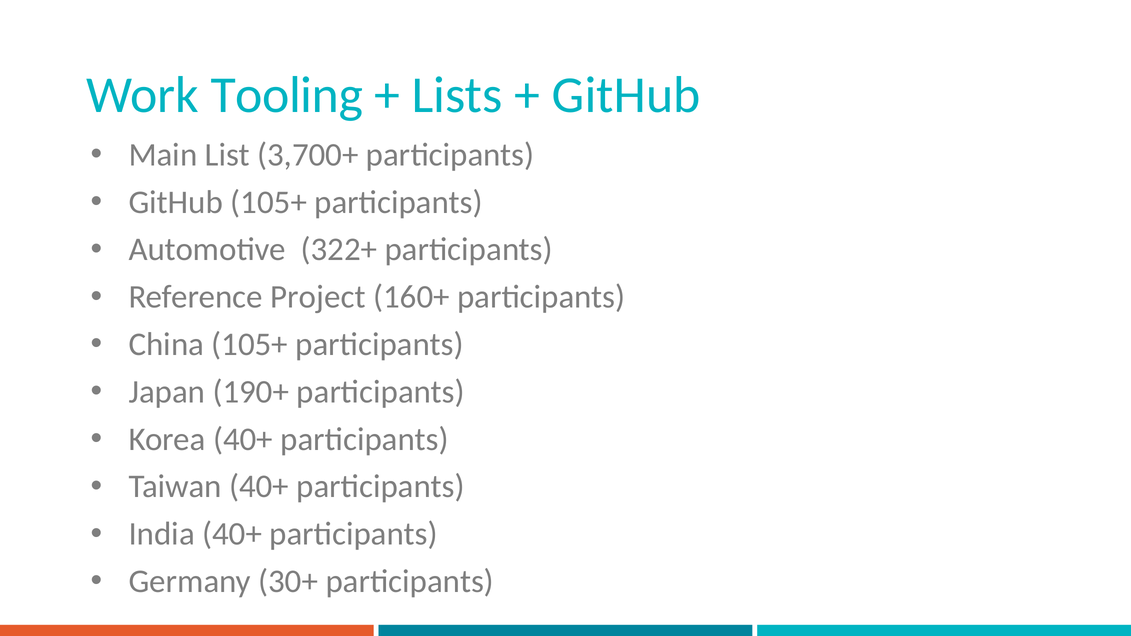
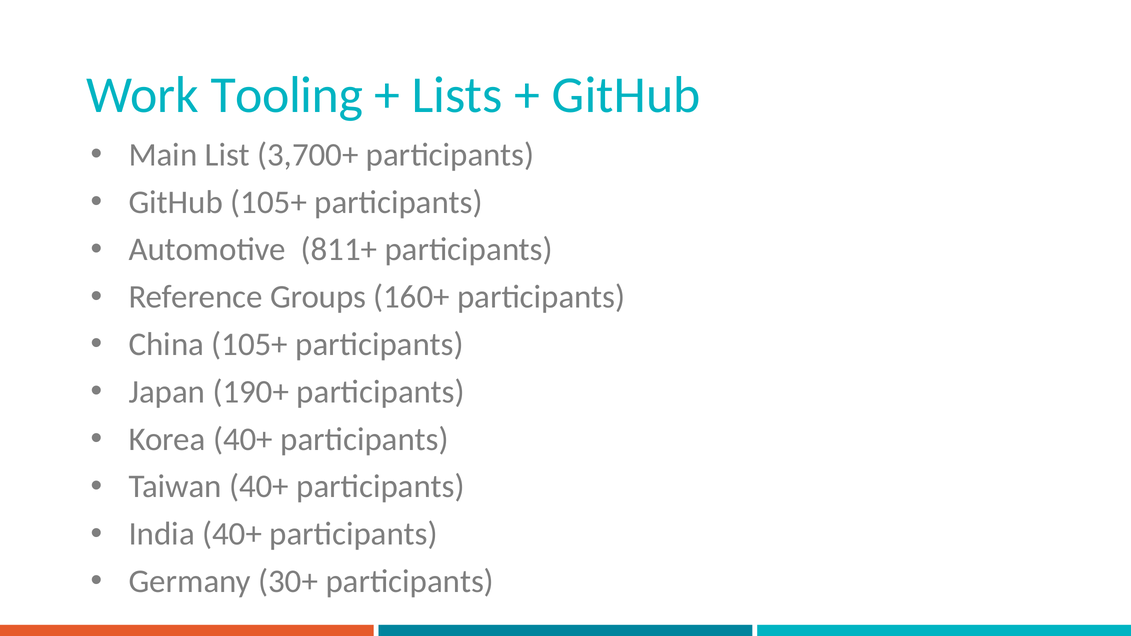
322+: 322+ -> 811+
Project: Project -> Groups
